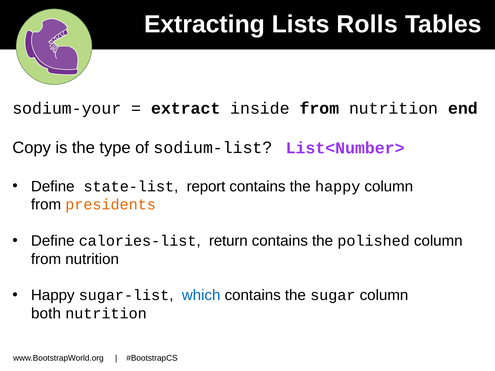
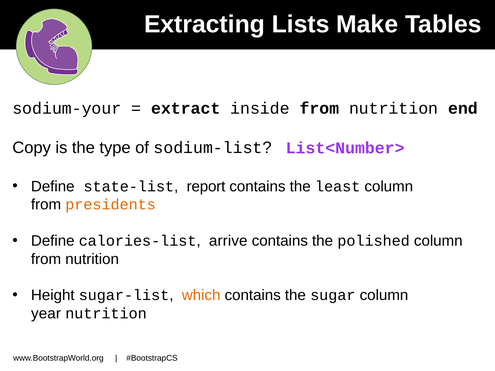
Rolls: Rolls -> Make
the happy: happy -> least
return: return -> arrive
Happy at (53, 295): Happy -> Height
which colour: blue -> orange
both: both -> year
